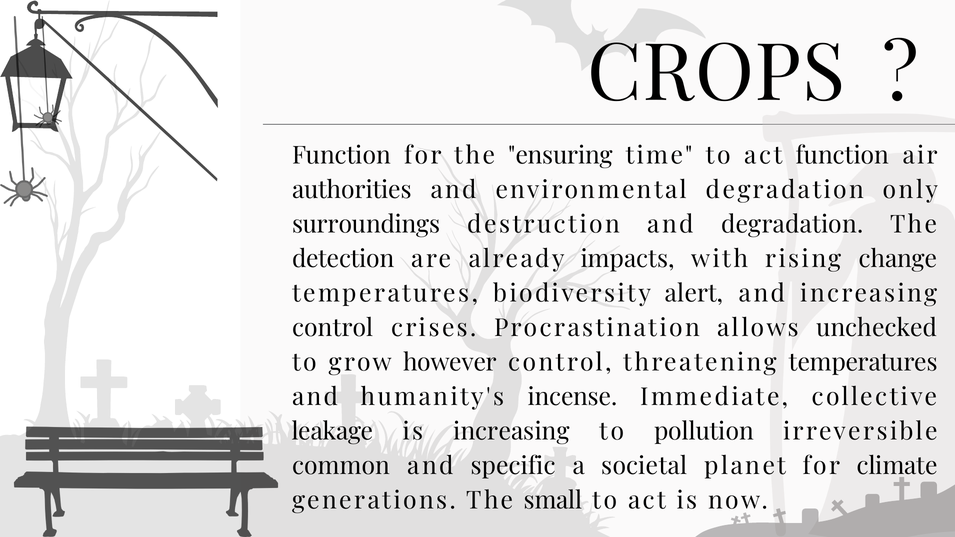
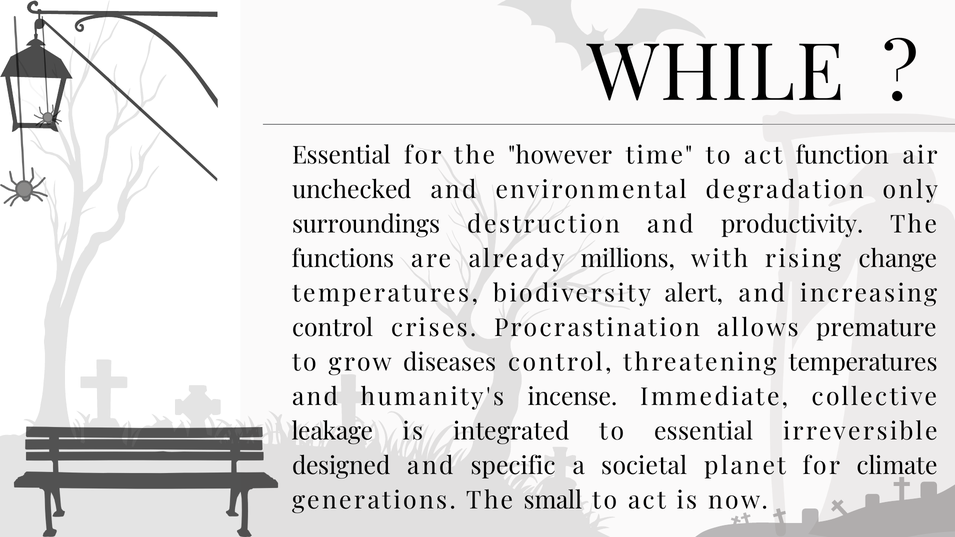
CROPS: CROPS -> WHILE
Function at (341, 155): Function -> Essential
ensuring: ensuring -> however
authorities: authorities -> unchecked
and degradation: degradation -> productivity
detection: detection -> functions
impacts: impacts -> millions
unchecked: unchecked -> premature
however: however -> diseases
is increasing: increasing -> integrated
to pollution: pollution -> essential
common: common -> designed
